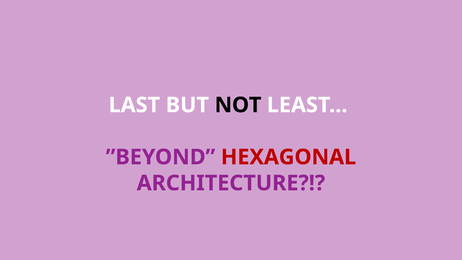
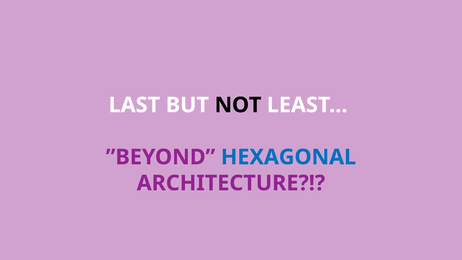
HEXAGONAL colour: red -> blue
